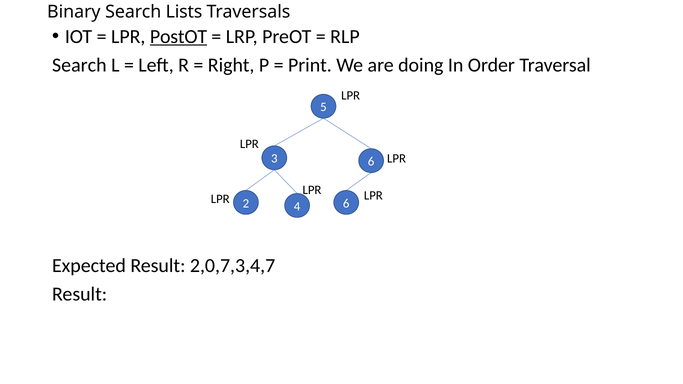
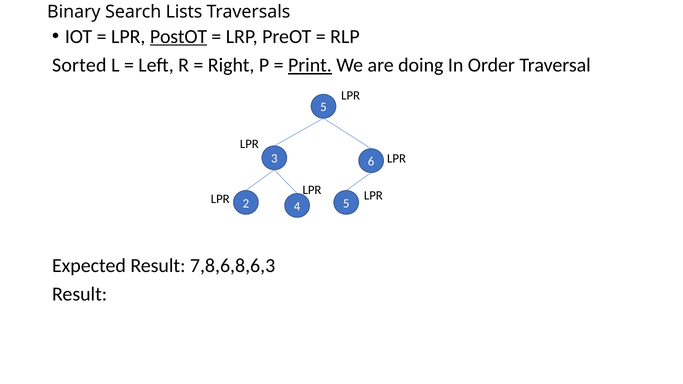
Search at (79, 65): Search -> Sorted
Print underline: none -> present
4 6: 6 -> 5
2,0,7,3,4,7: 2,0,7,3,4,7 -> 7,8,6,8,6,3
